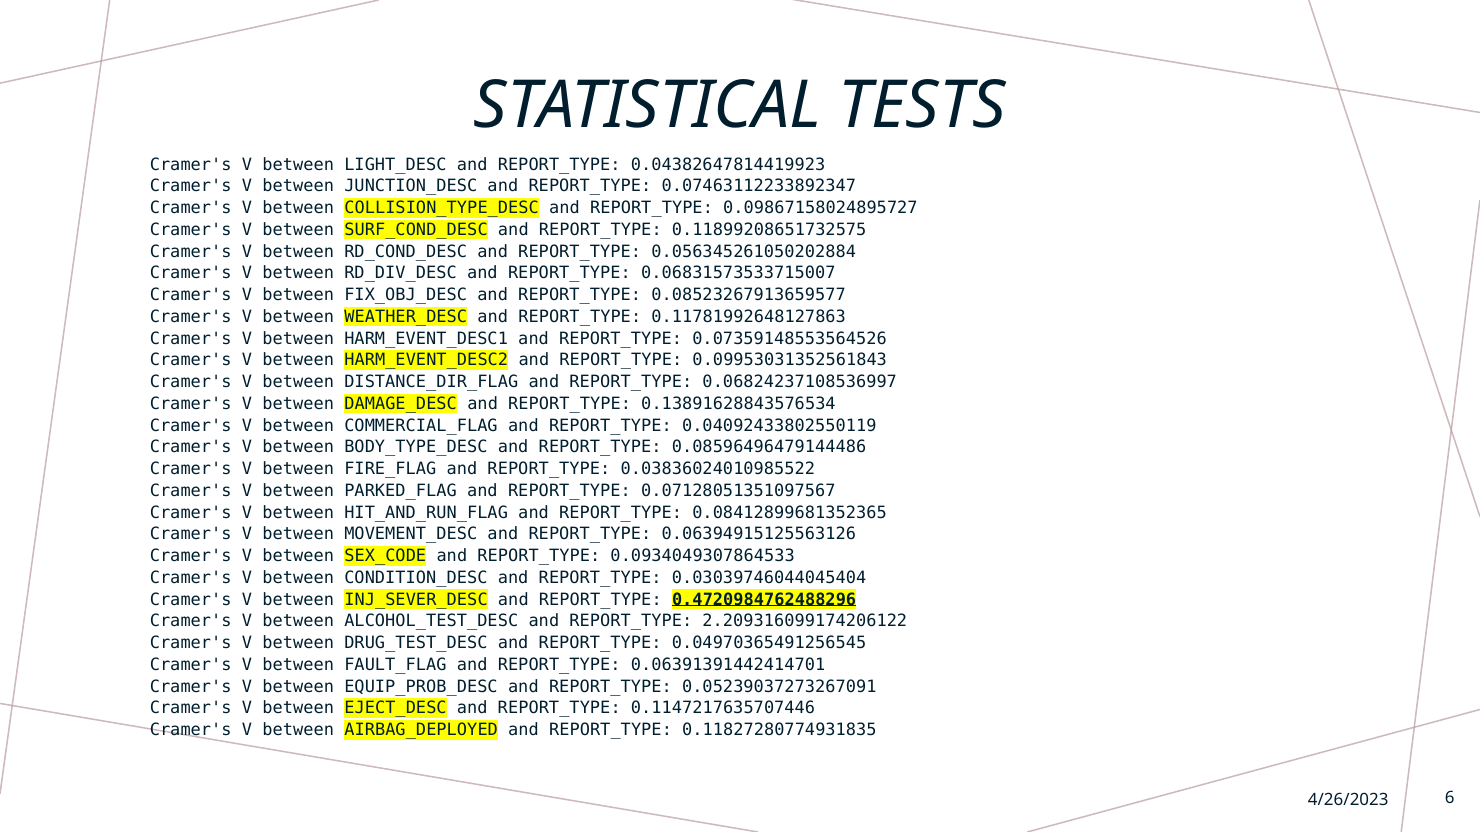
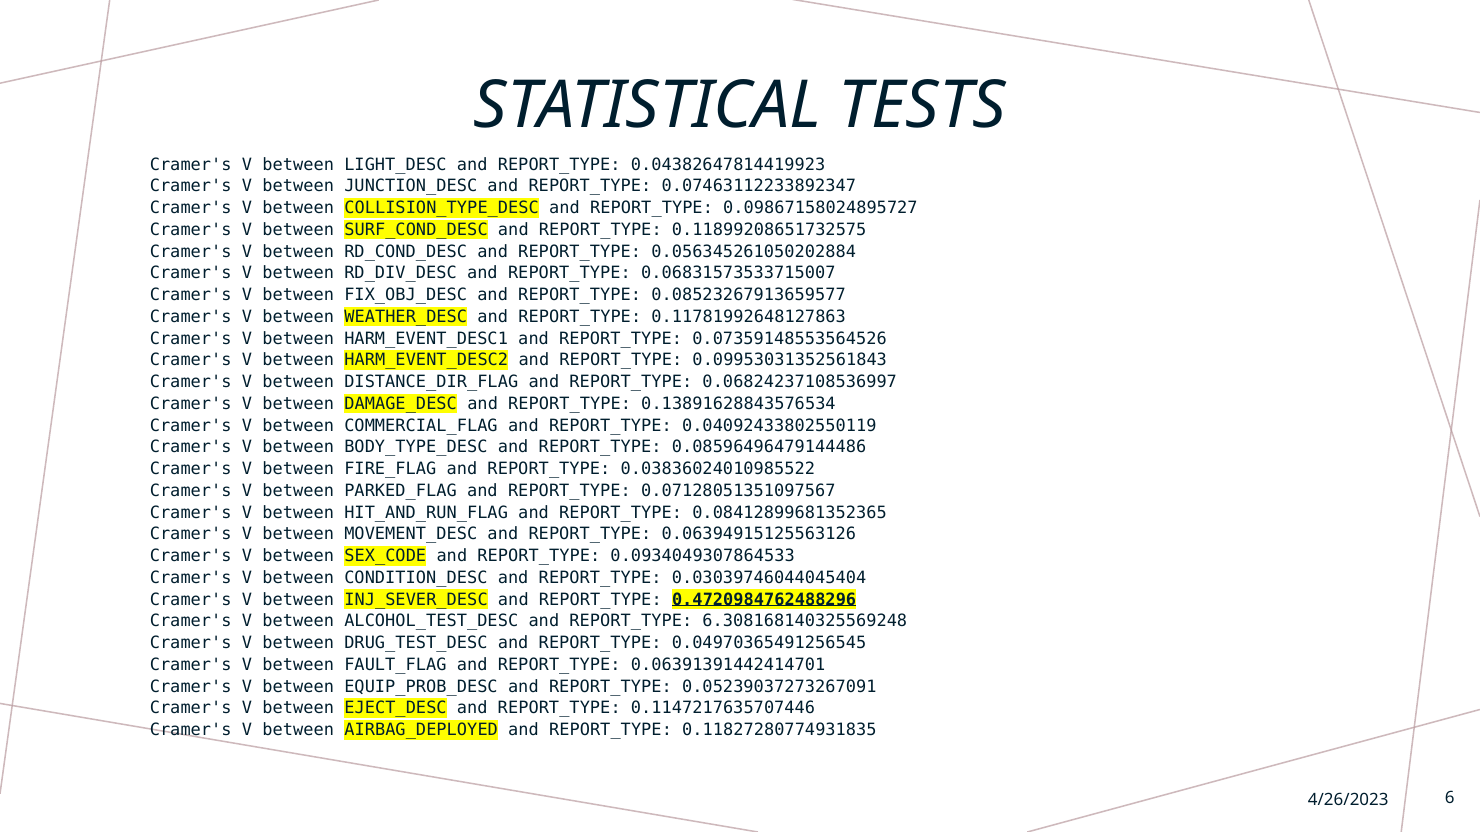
2.209316099174206122: 2.209316099174206122 -> 6.308168140325569248
